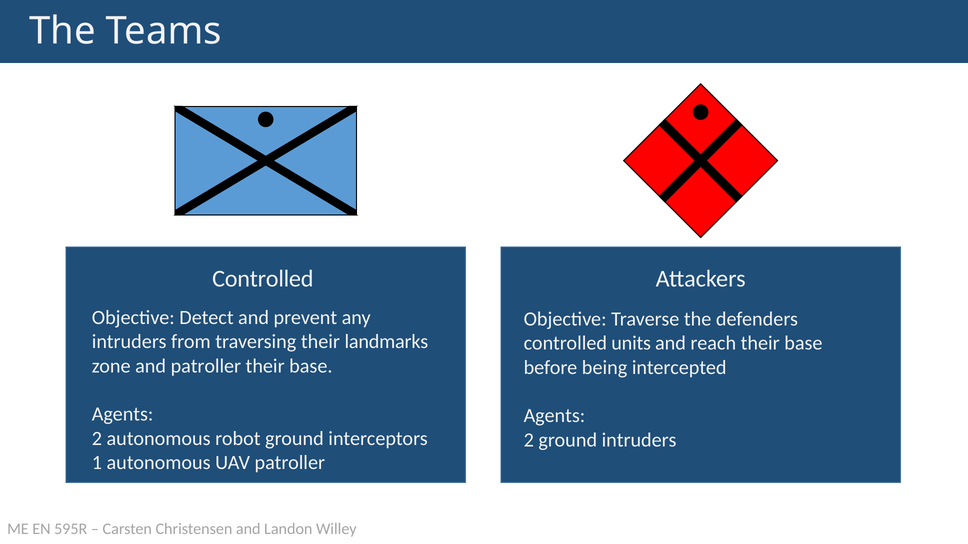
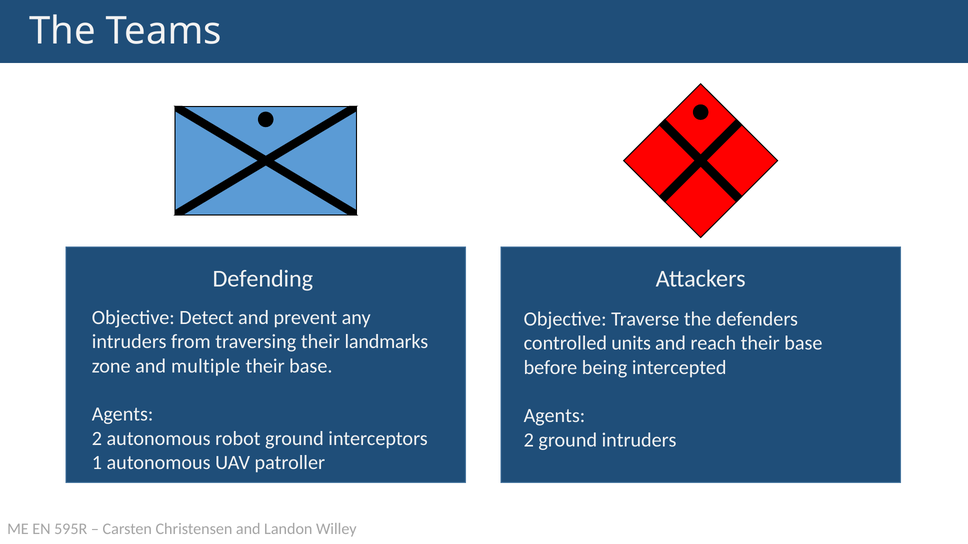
Controlled at (263, 279): Controlled -> Defending
and patroller: patroller -> multiple
